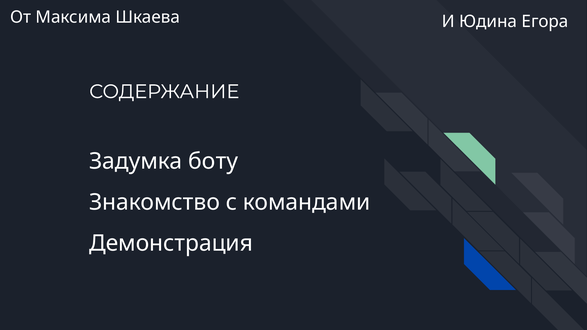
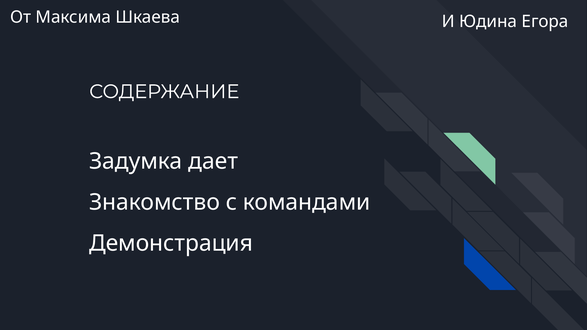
боту: боту -> дает
